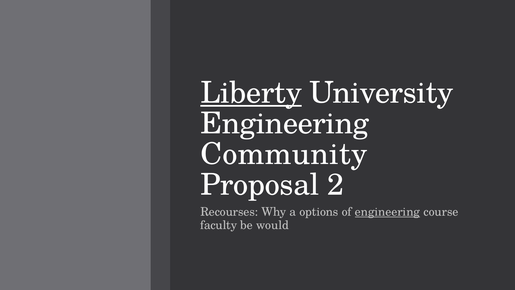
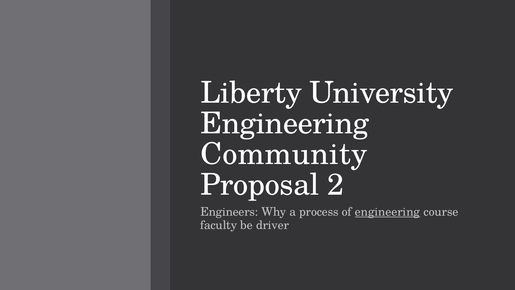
Liberty underline: present -> none
Recourses: Recourses -> Engineers
options: options -> process
would: would -> driver
